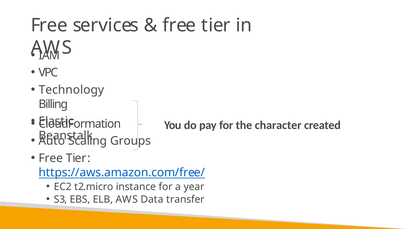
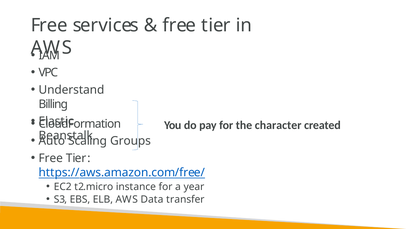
Technology: Technology -> Understand
